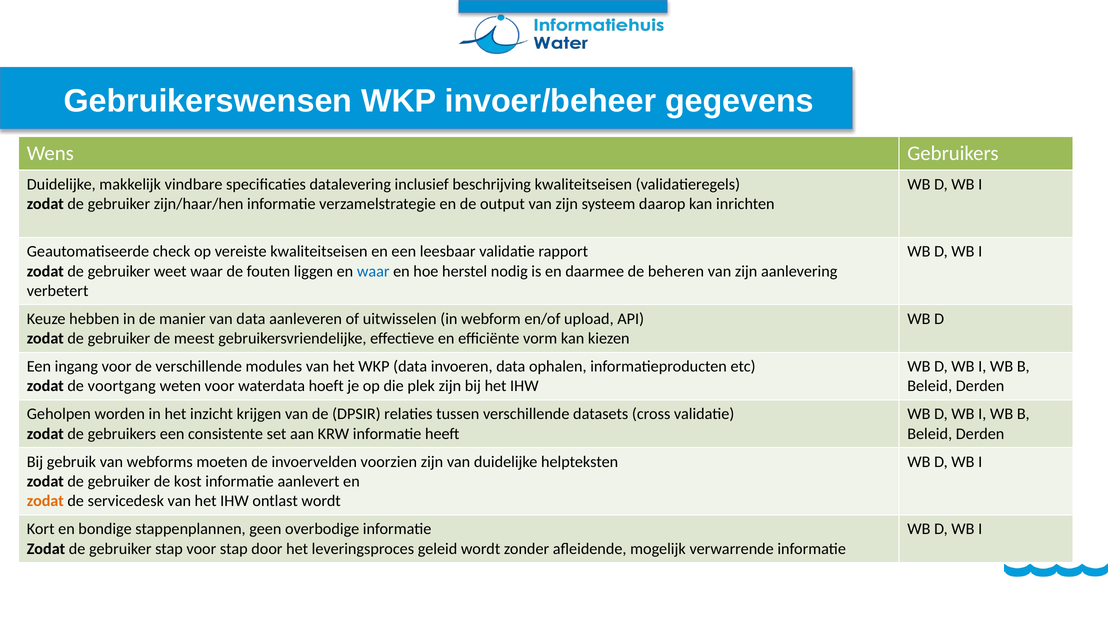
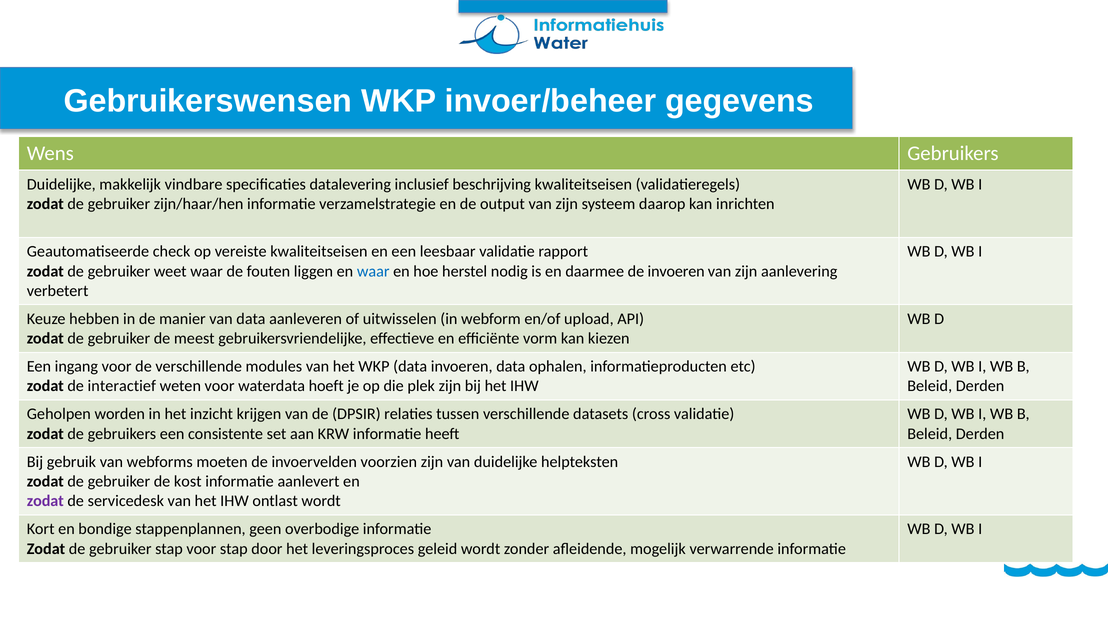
de beheren: beheren -> invoeren
voortgang: voortgang -> interactief
zodat at (45, 501) colour: orange -> purple
